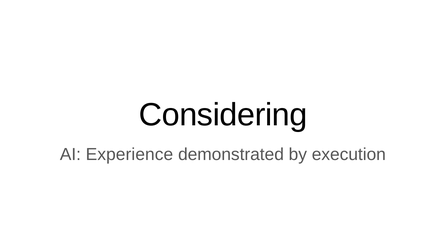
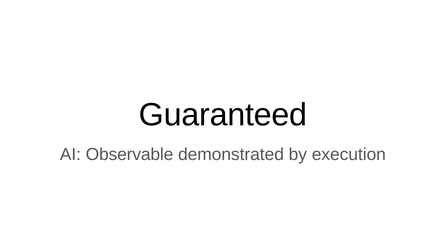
Considering: Considering -> Guaranteed
Experience: Experience -> Observable
